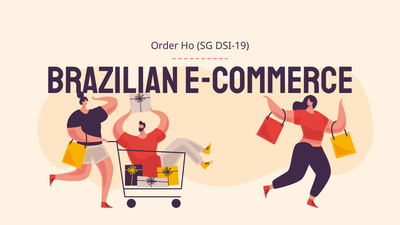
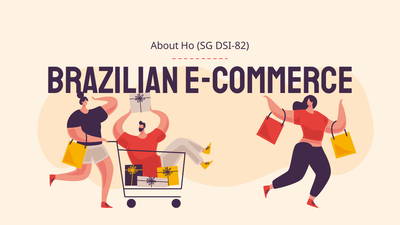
Order: Order -> About
DSI-19: DSI-19 -> DSI-82
